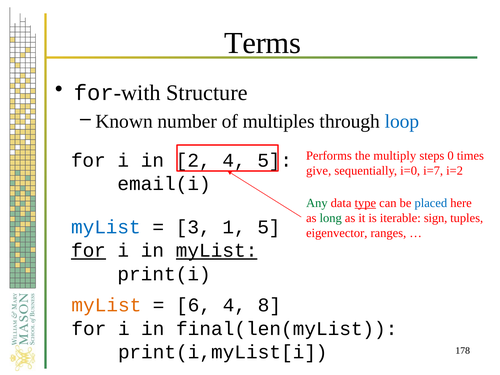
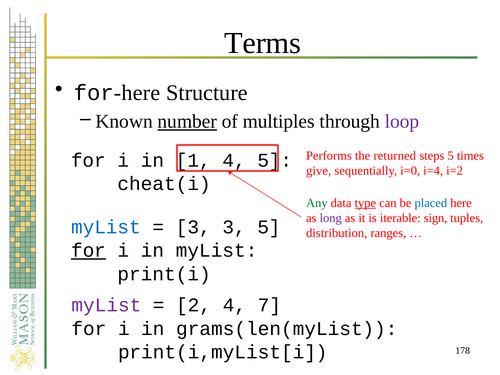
for with: with -> here
number underline: none -> present
loop colour: blue -> purple
multiply: multiply -> returned
steps 0: 0 -> 5
2: 2 -> 1
i=7: i=7 -> i=4
email(i: email(i -> cheat(i
long colour: green -> purple
3 1: 1 -> 3
eigenvector: eigenvector -> distribution
myList at (217, 251) underline: present -> none
myList at (106, 305) colour: orange -> purple
6: 6 -> 2
8: 8 -> 7
final(len(myList: final(len(myList -> grams(len(myList
